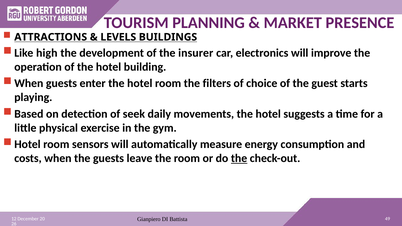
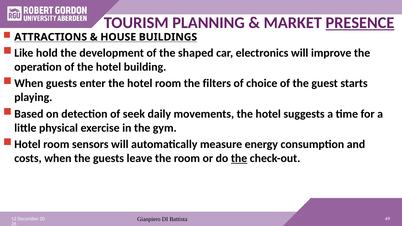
PRESENCE underline: none -> present
LEVELS: LEVELS -> HOUSE
high: high -> hold
insurer: insurer -> shaped
